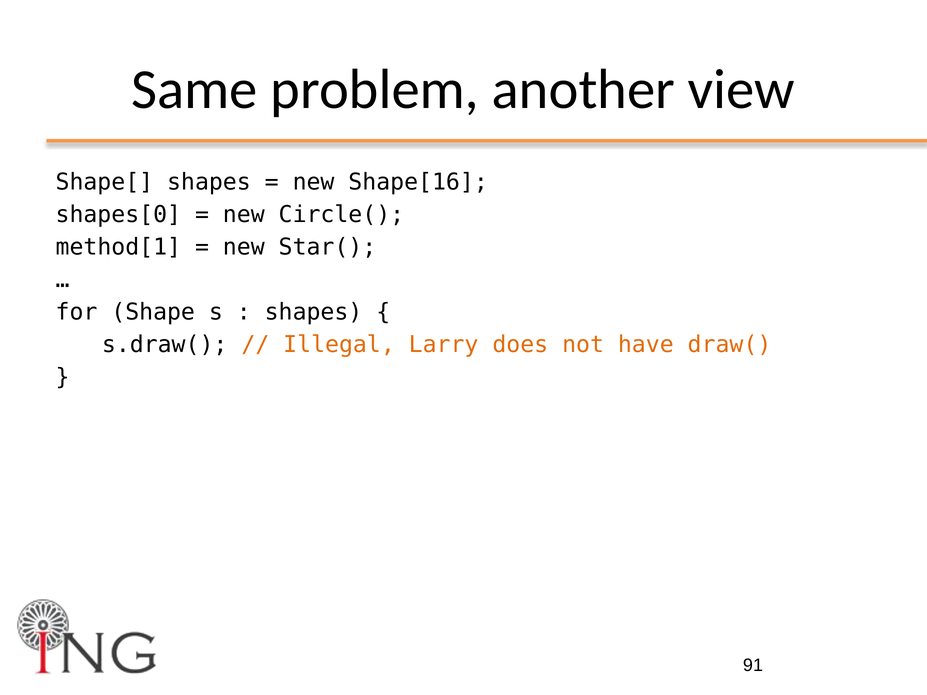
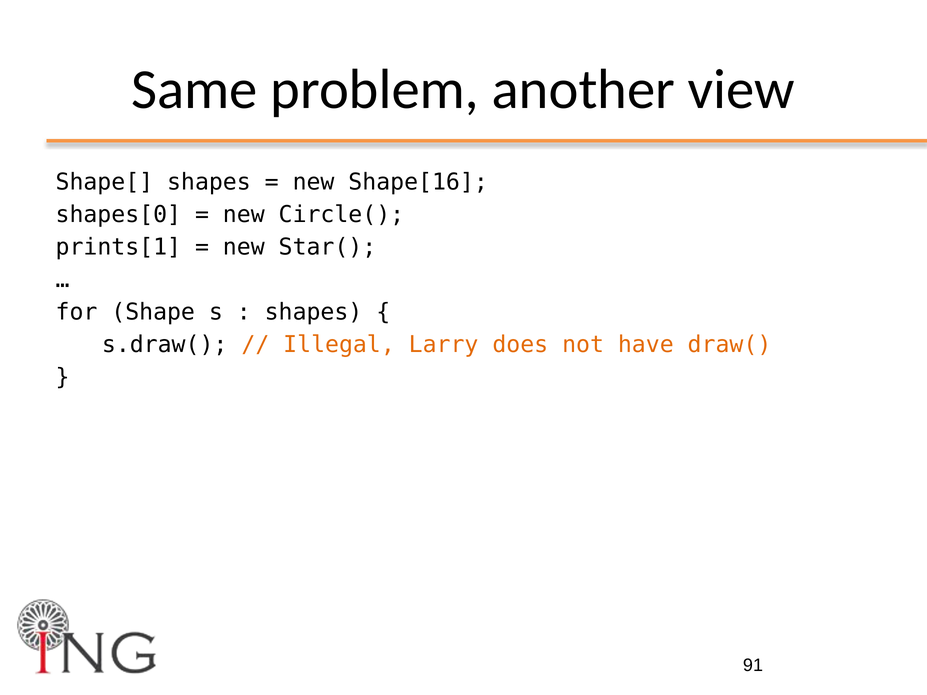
method[1: method[1 -> prints[1
